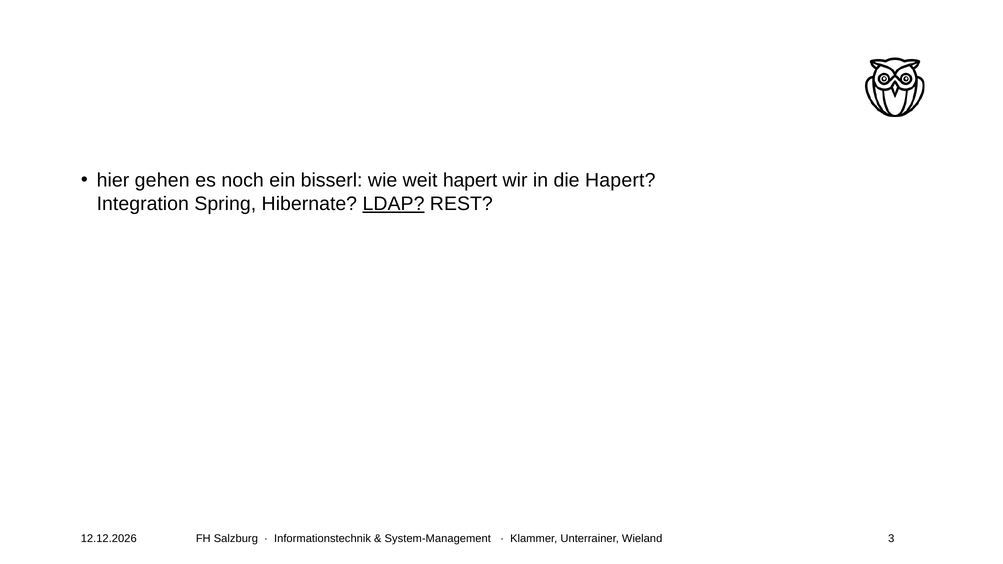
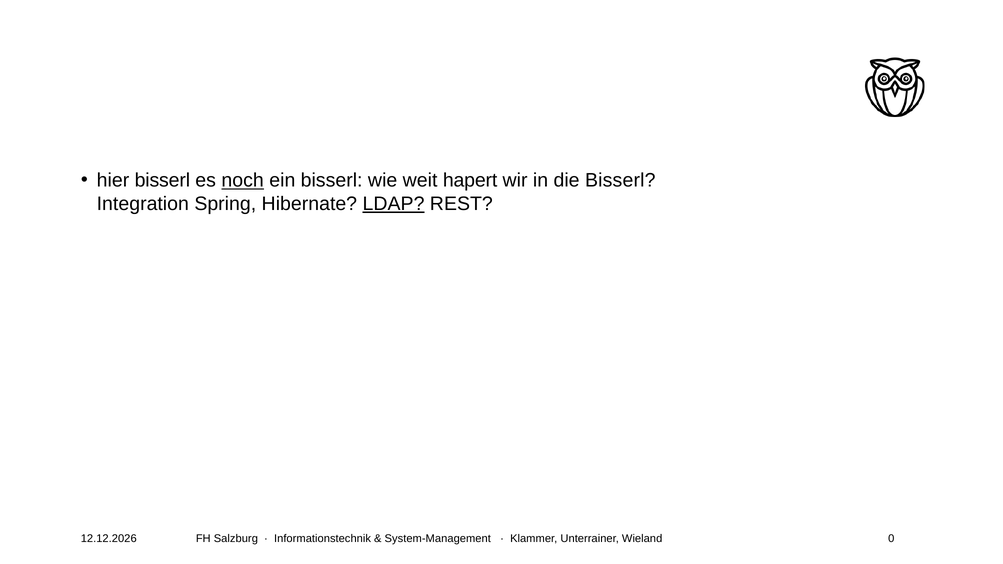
hier gehen: gehen -> bisserl
noch underline: none -> present
die Hapert: Hapert -> Bisserl
3: 3 -> 0
